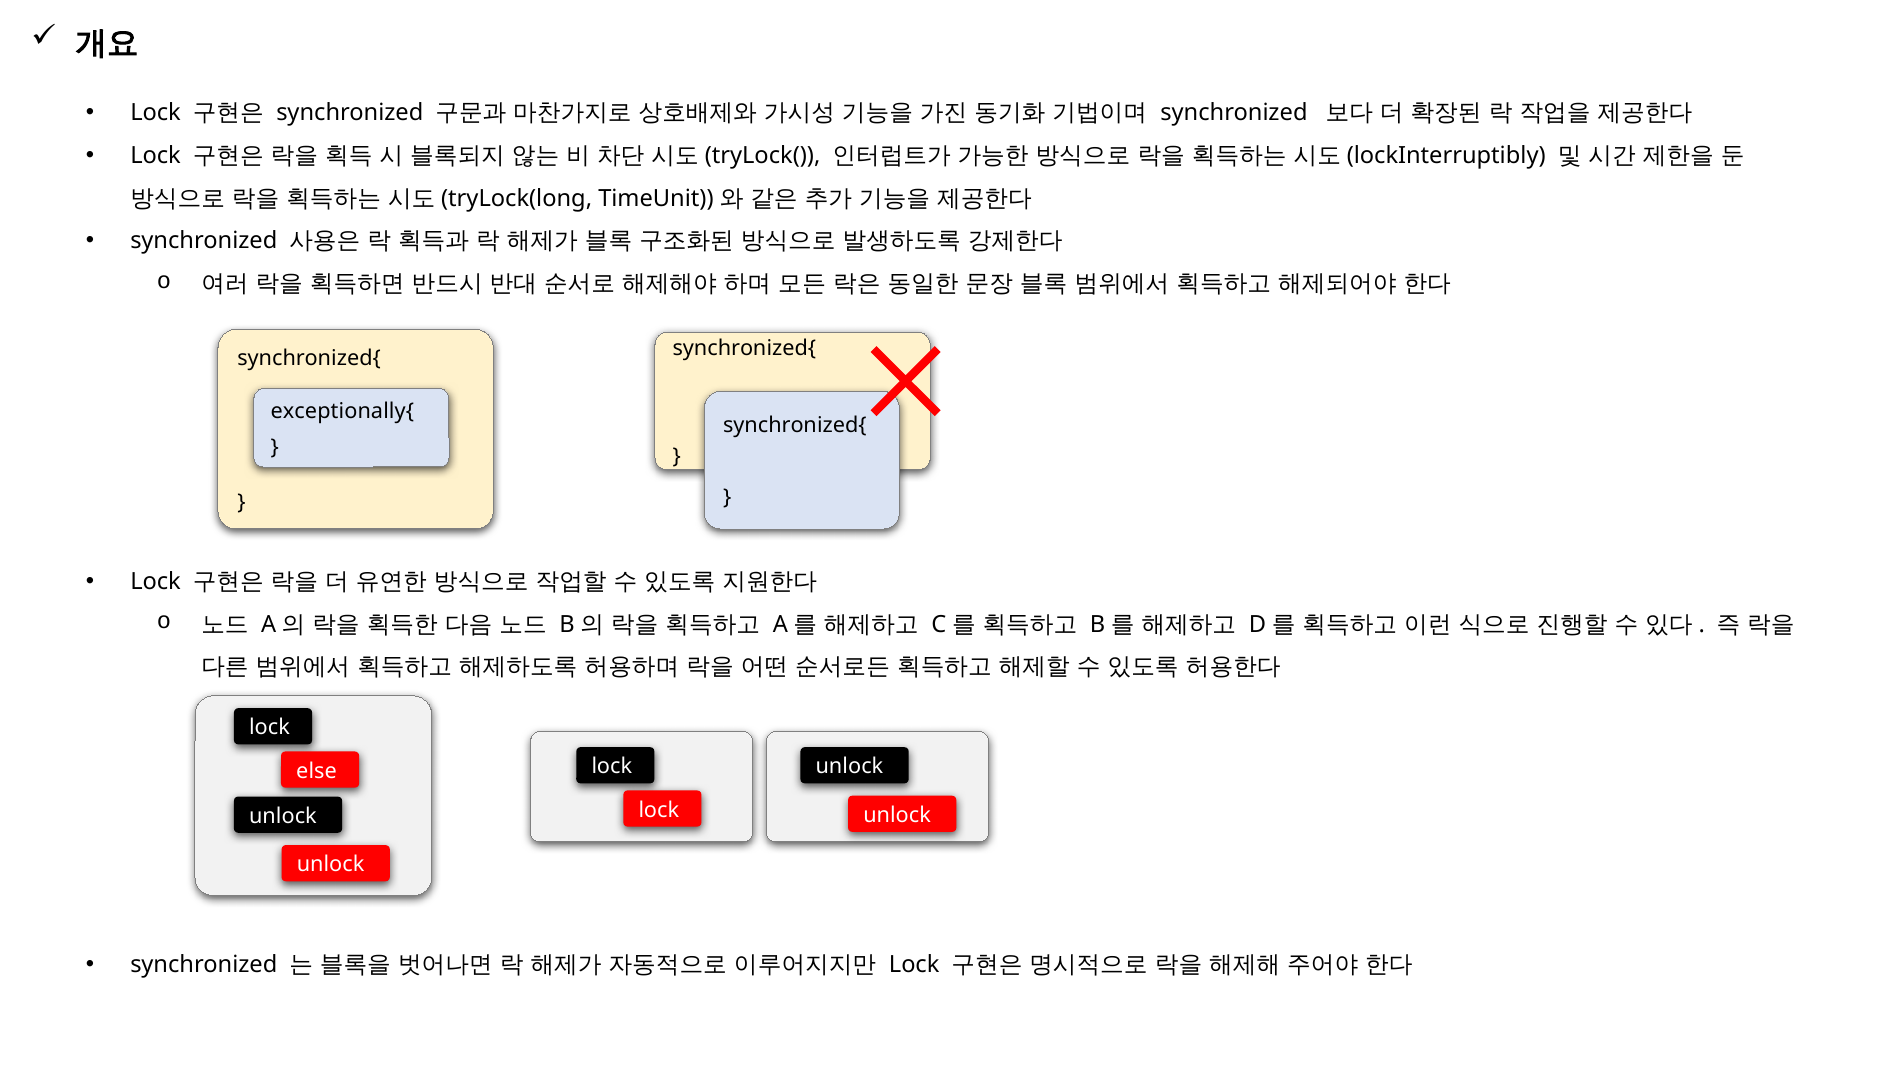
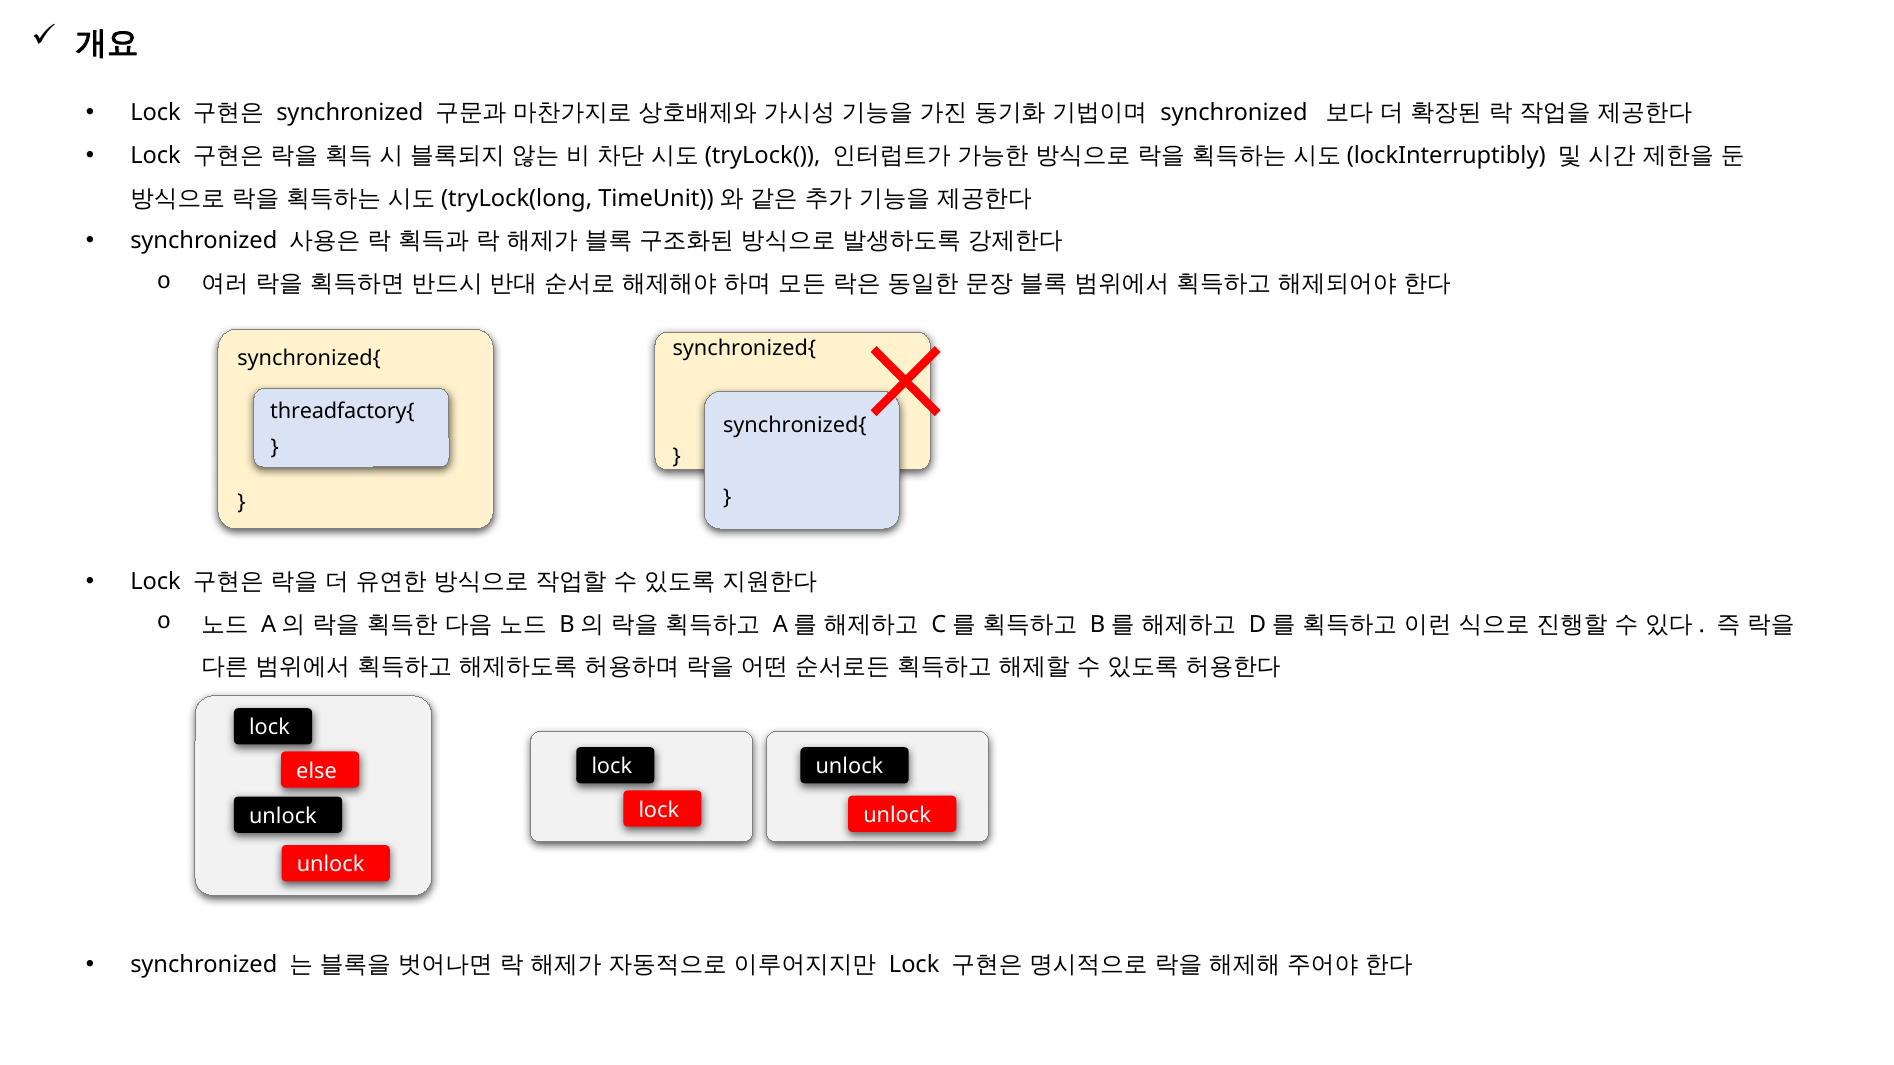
exceptionally{: exceptionally{ -> threadfactory{
